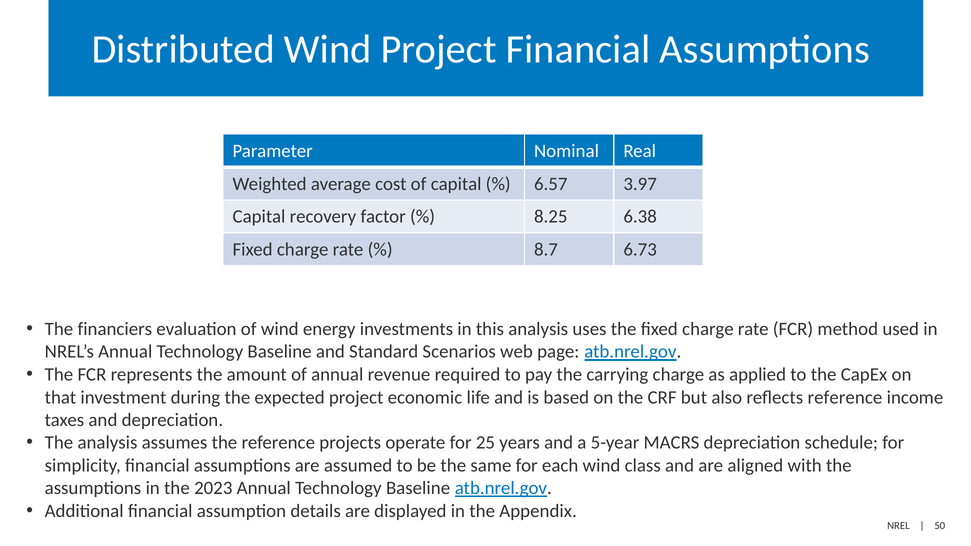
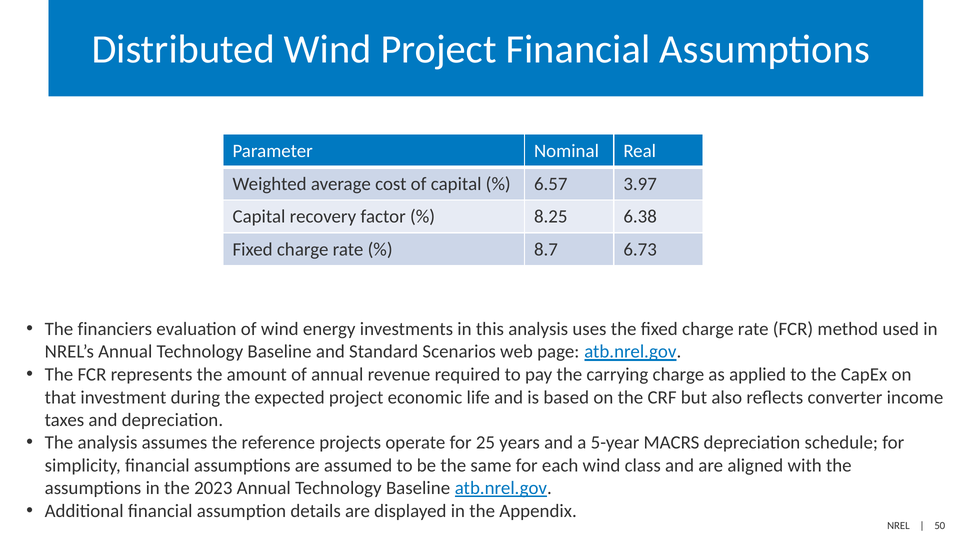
reflects reference: reference -> converter
